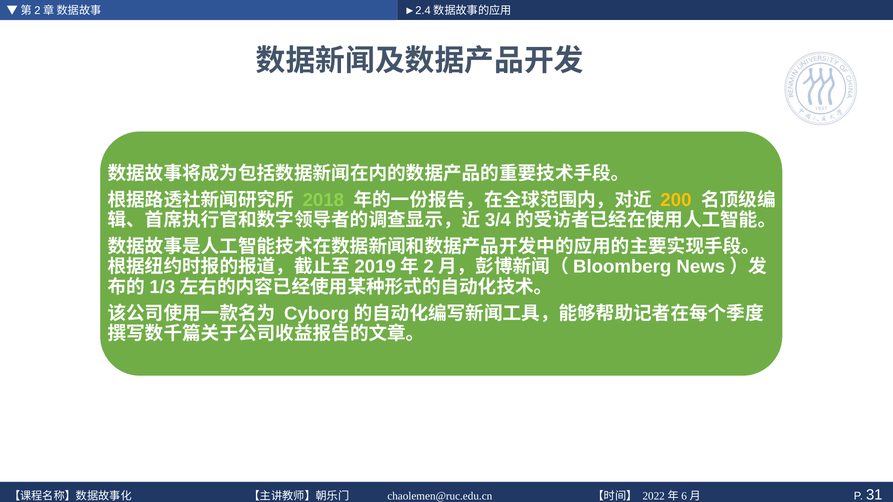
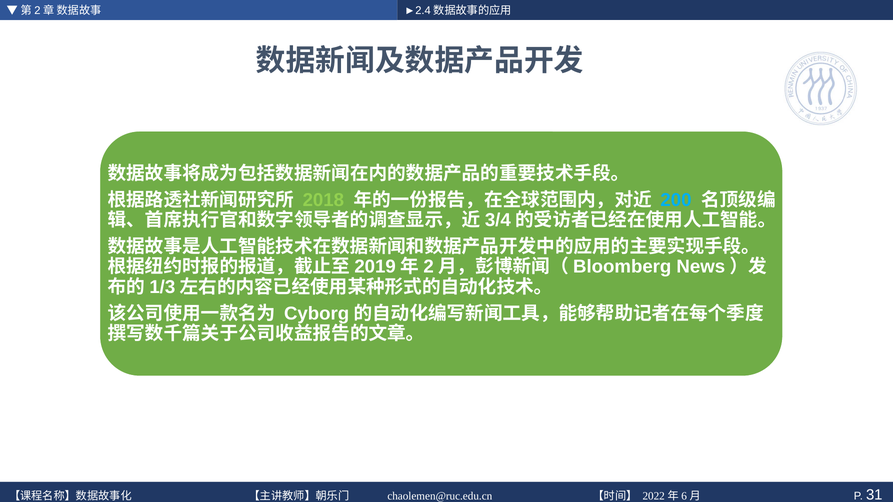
200 colour: yellow -> light blue
